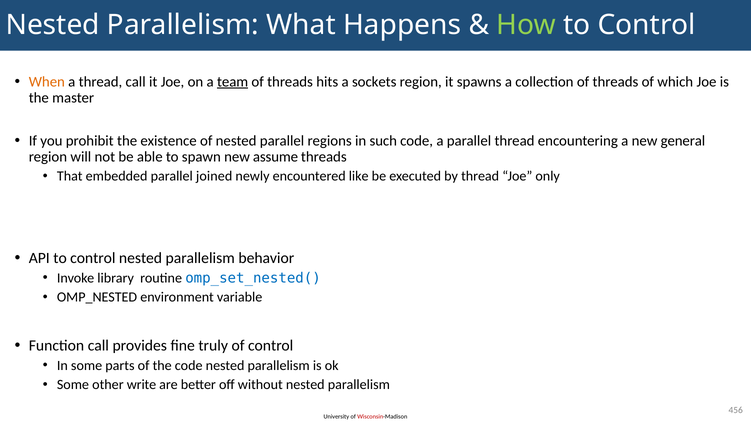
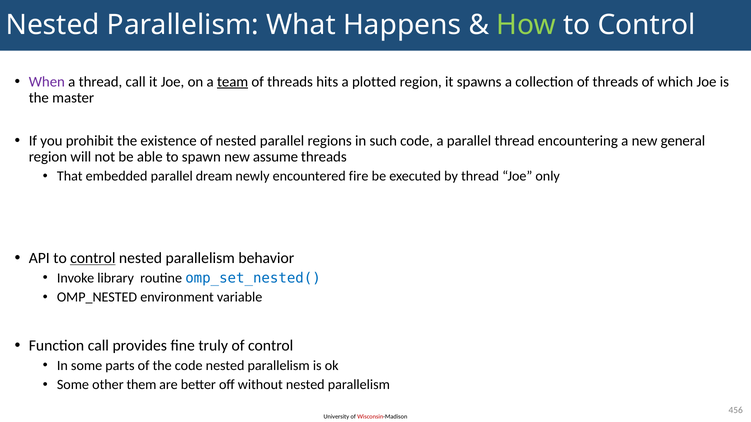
When colour: orange -> purple
sockets: sockets -> plotted
joined: joined -> dream
like: like -> fire
control at (93, 258) underline: none -> present
write: write -> them
